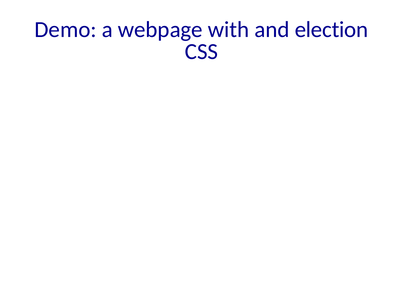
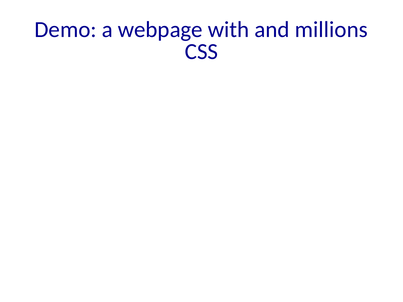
election: election -> millions
